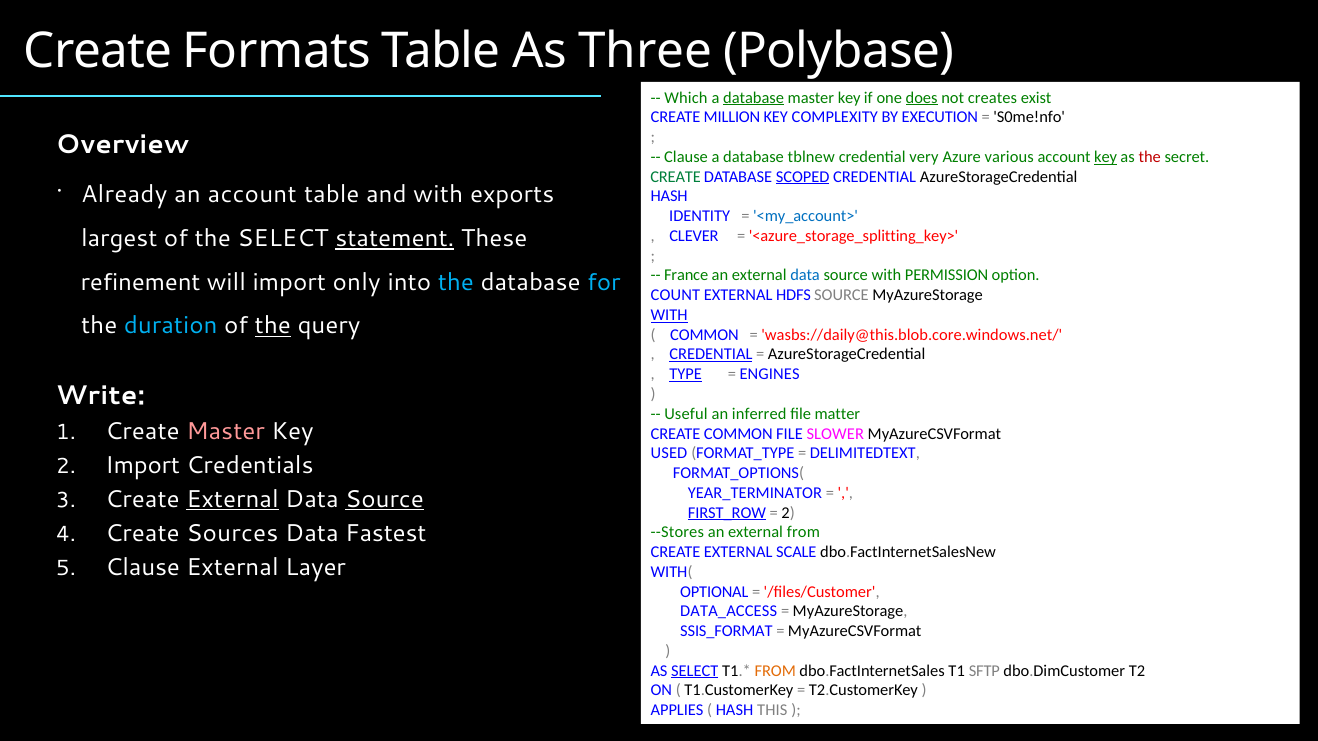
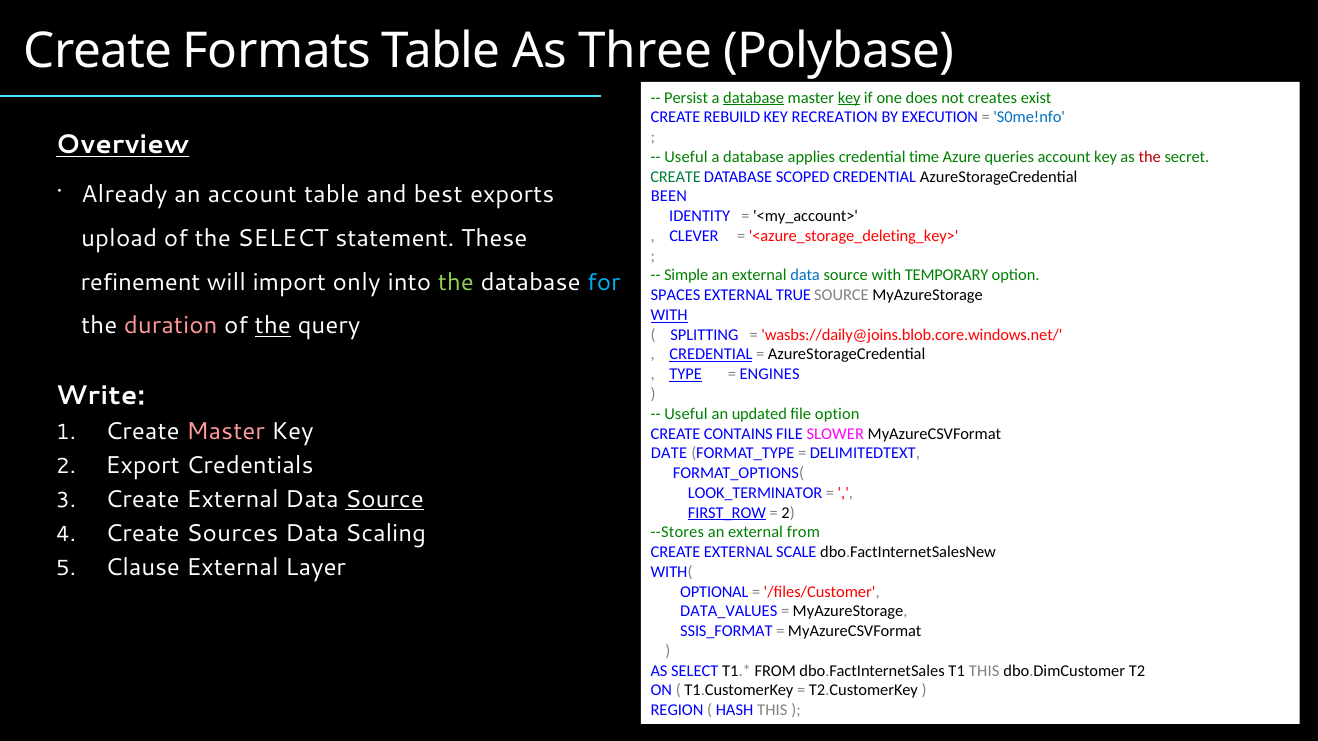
Which: Which -> Persist
key at (849, 98) underline: none -> present
does underline: present -> none
MILLION: MILLION -> REBUILD
COMPLEXITY: COMPLEXITY -> RECREATION
S0me!nfo colour: black -> blue
Overview underline: none -> present
Clause at (686, 157): Clause -> Useful
tblnew: tblnew -> applies
very: very -> time
various: various -> queries
key at (1106, 157) underline: present -> none
SCOPED underline: present -> none
and with: with -> best
HASH at (669, 197): HASH -> BEEN
<my_account> colour: blue -> black
largest: largest -> upload
statement underline: present -> none
<azure_storage_splitting_key>: <azure_storage_splitting_key> -> <azure_storage_deleting_key>
France: France -> Simple
PERMISSION: PERMISSION -> TEMPORARY
the at (456, 282) colour: light blue -> light green
COUNT: COUNT -> SPACES
HDFS: HDFS -> TRUE
duration colour: light blue -> pink
COMMON at (704, 335): COMMON -> SPLITTING
wasbs://daily@this.blob.core.windows.net/: wasbs://daily@this.blob.core.windows.net/ -> wasbs://daily@joins.blob.core.windows.net/
inferred: inferred -> updated
file matter: matter -> option
CREATE COMMON: COMMON -> CONTAINS
USED: USED -> DATE
2 Import: Import -> Export
YEAR_TERMINATOR: YEAR_TERMINATOR -> LOOK_TERMINATOR
External at (233, 500) underline: present -> none
Fastest: Fastest -> Scaling
DATA_ACCESS: DATA_ACCESS -> DATA_VALUES
SELECT at (695, 671) underline: present -> none
FROM at (775, 671) colour: orange -> black
T1 SFTP: SFTP -> THIS
APPLIES: APPLIES -> REGION
